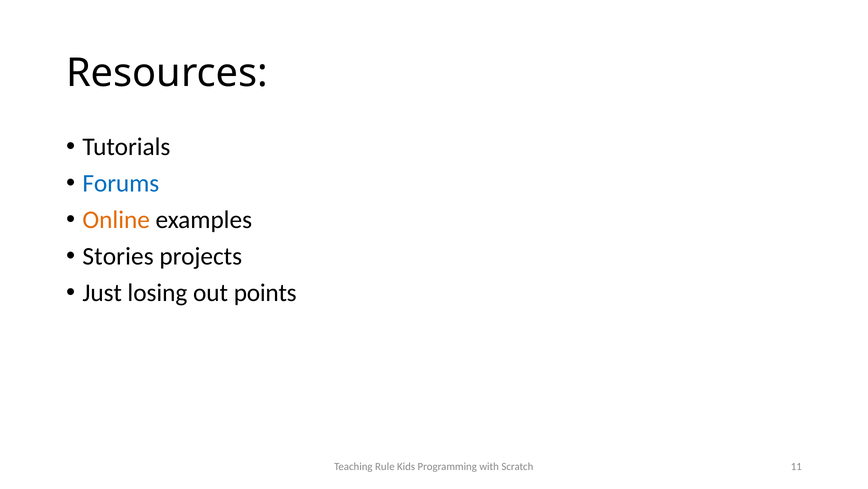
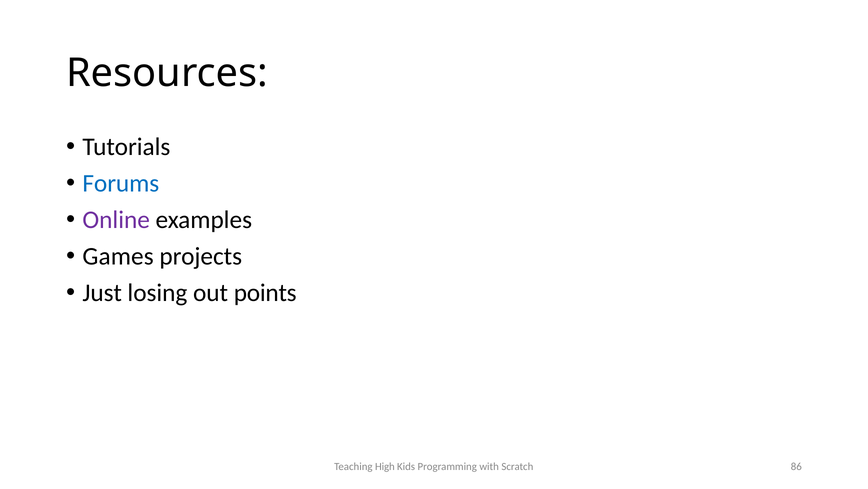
Online colour: orange -> purple
Stories: Stories -> Games
Rule: Rule -> High
11: 11 -> 86
